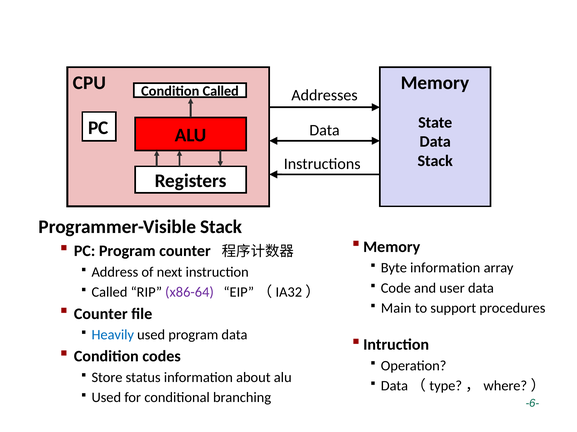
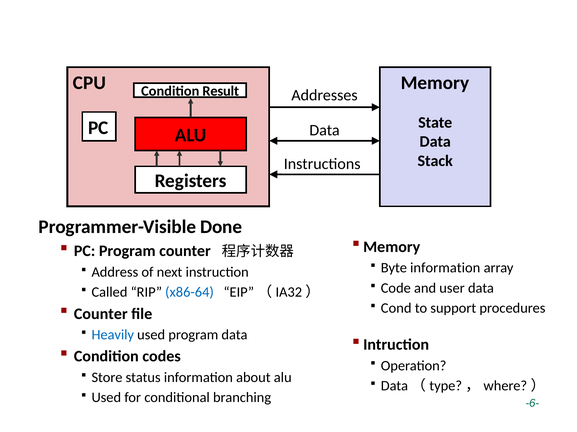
Condition Called: Called -> Result
Programmer-Visible Stack: Stack -> Done
x86-64 colour: purple -> blue
Main: Main -> Cond
